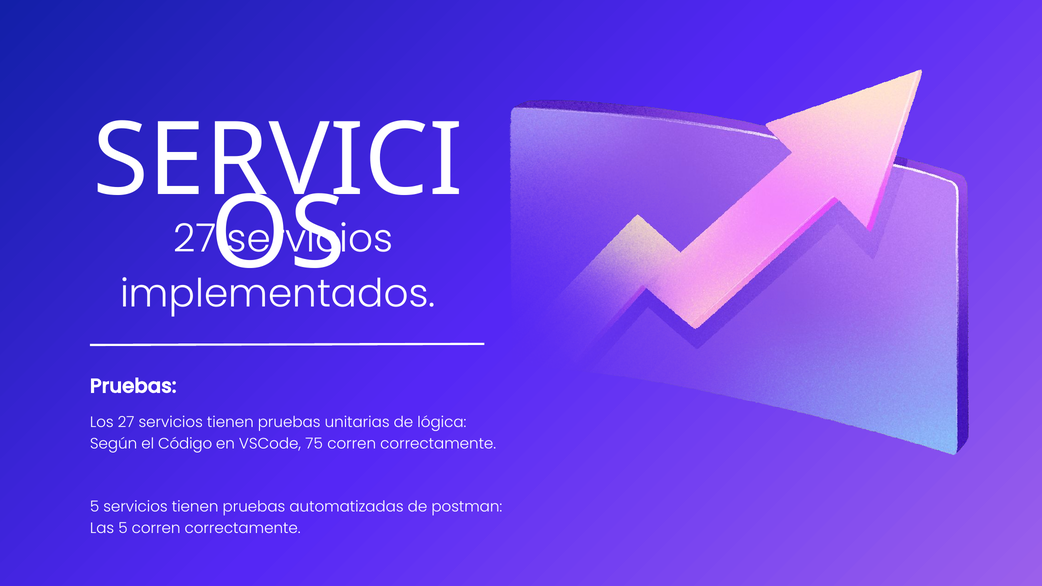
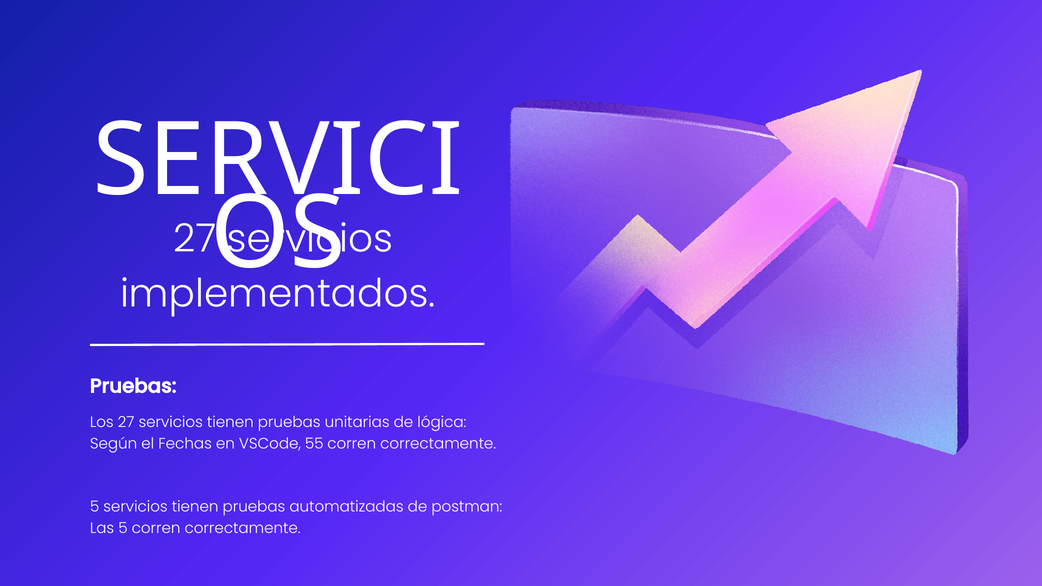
Código: Código -> Fechas
75: 75 -> 55
